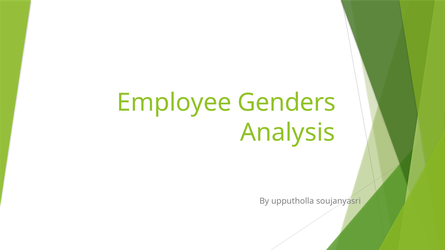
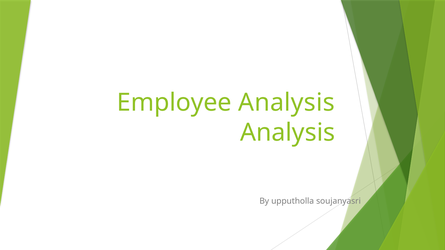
Employee Genders: Genders -> Analysis
